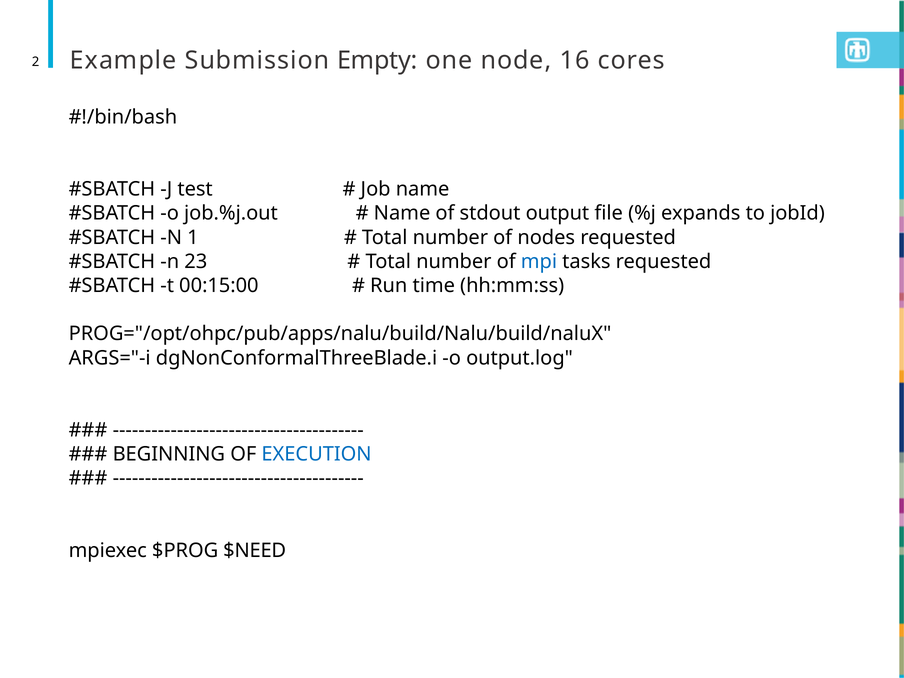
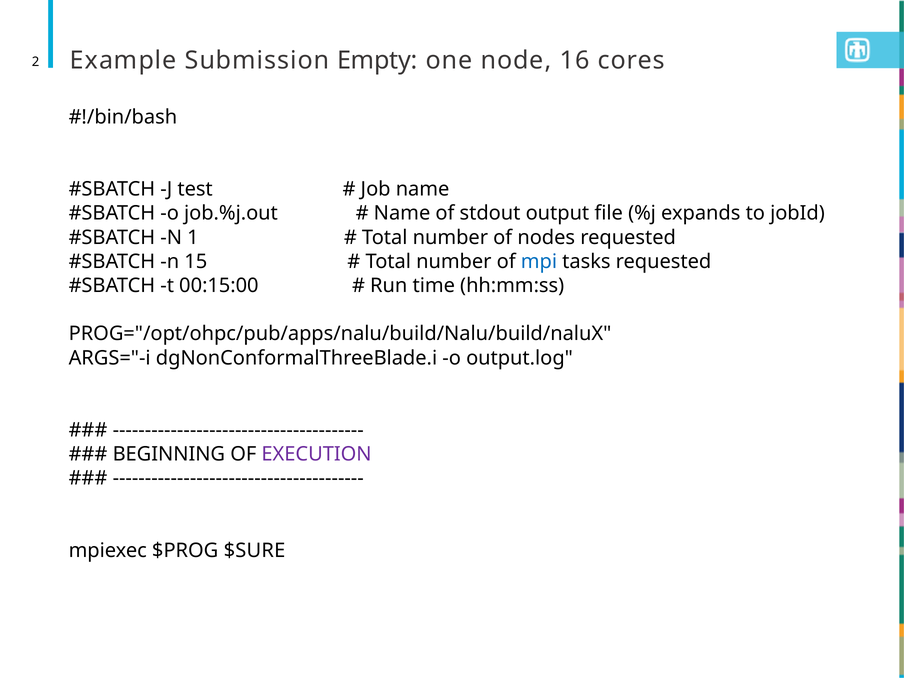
23: 23 -> 15
EXECUTION colour: blue -> purple
$NEED: $NEED -> $SURE
